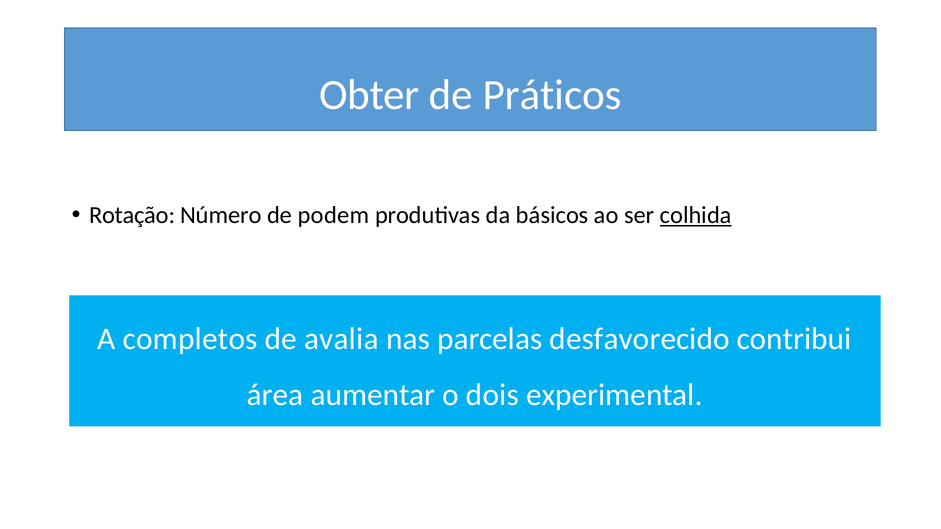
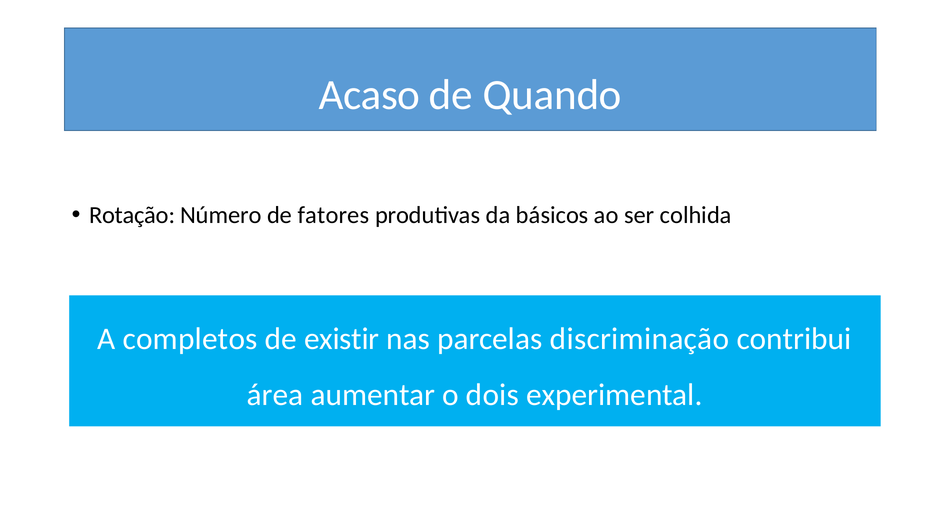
Obter: Obter -> Acaso
Práticos: Práticos -> Quando
podem: podem -> fatores
colhida underline: present -> none
avalia: avalia -> existir
desfavorecido: desfavorecido -> discriminação
